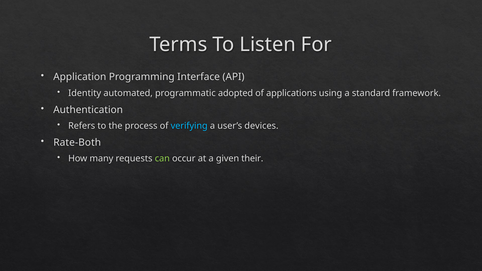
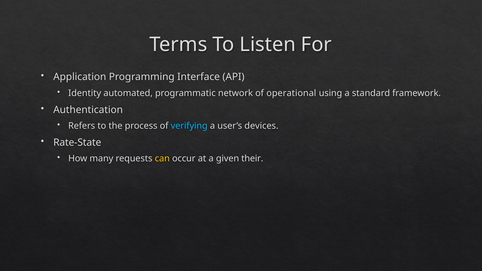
adopted: adopted -> network
applications: applications -> operational
Rate-Both: Rate-Both -> Rate-State
can colour: light green -> yellow
